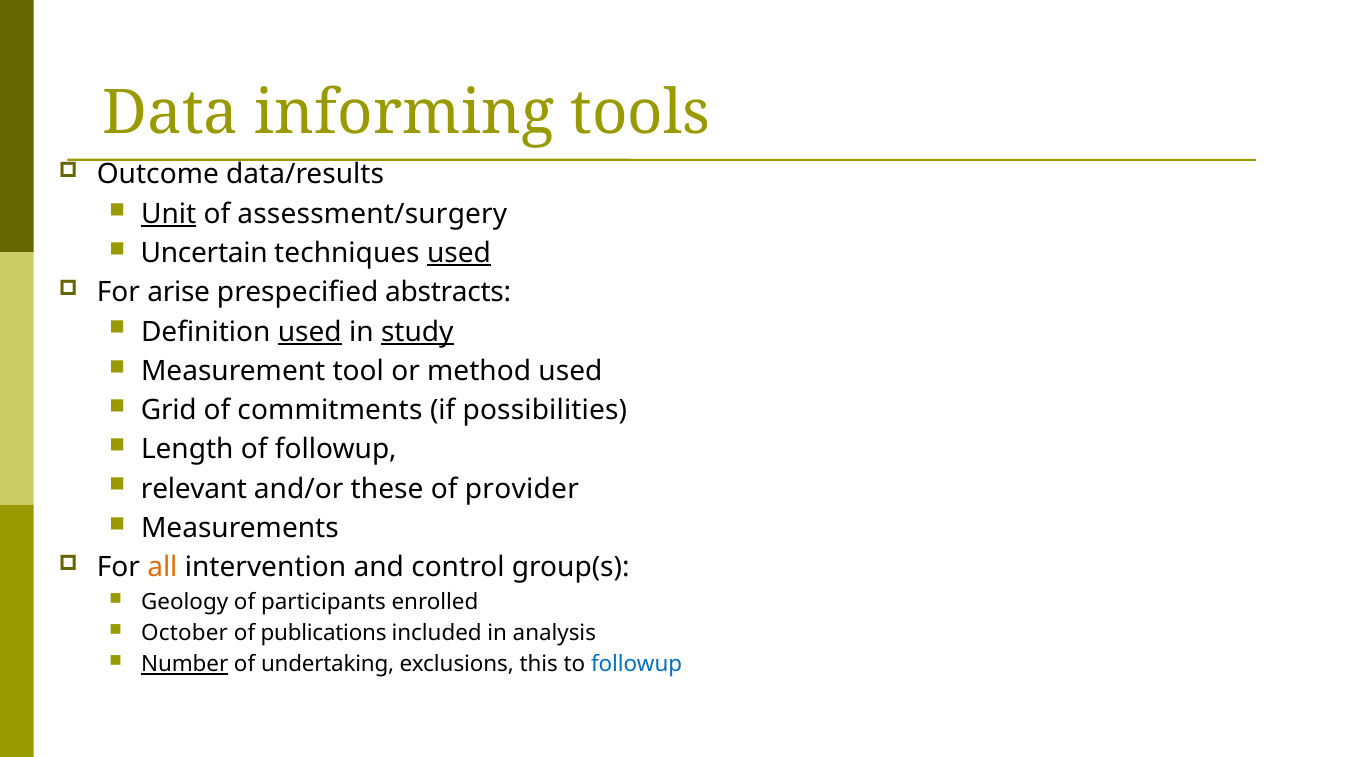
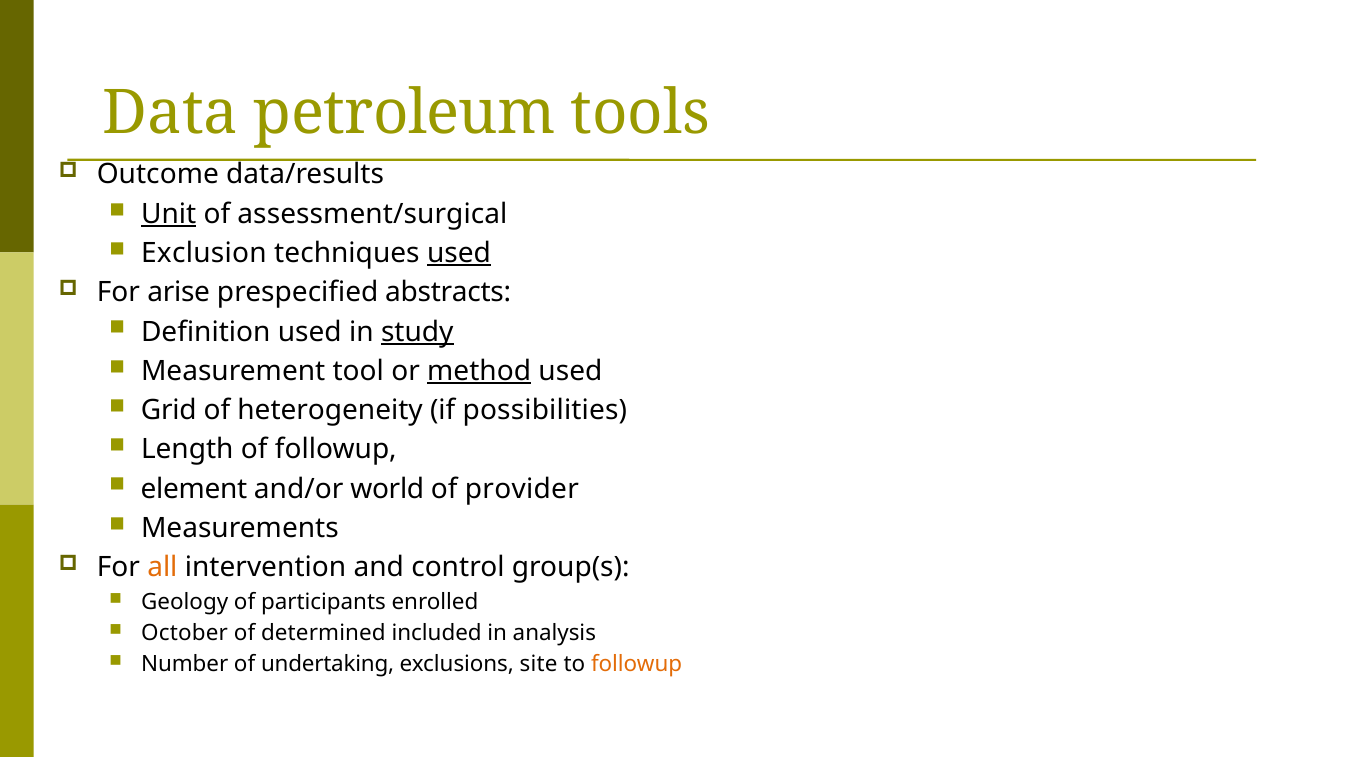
informing: informing -> petroleum
assessment/surgery: assessment/surgery -> assessment/surgical
Uncertain: Uncertain -> Exclusion
used at (310, 332) underline: present -> none
method underline: none -> present
commitments: commitments -> heterogeneity
relevant: relevant -> element
these: these -> world
publications: publications -> determined
Number underline: present -> none
this: this -> site
followup at (637, 665) colour: blue -> orange
